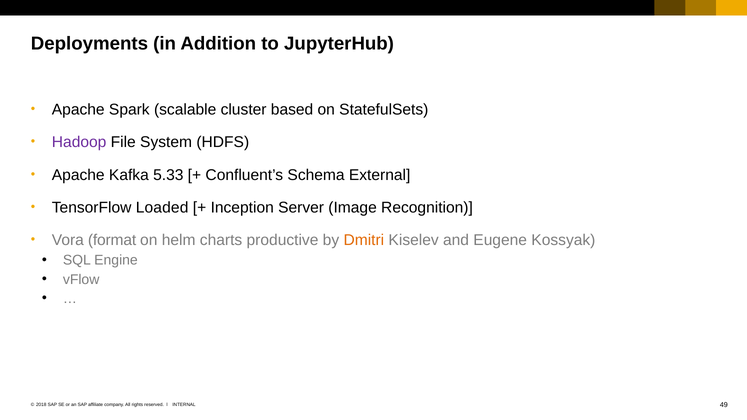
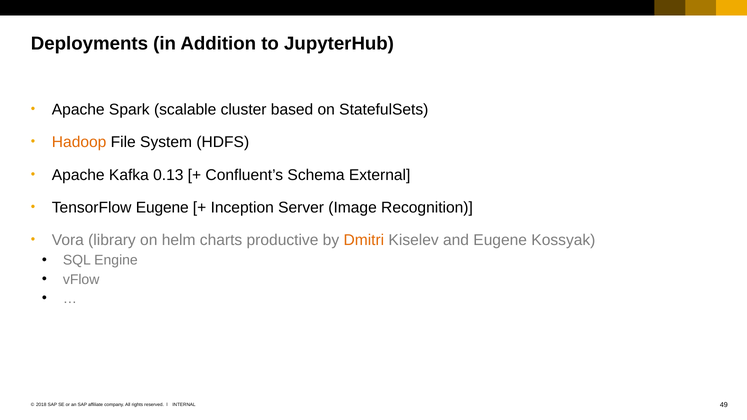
Hadoop colour: purple -> orange
5.33: 5.33 -> 0.13
TensorFlow Loaded: Loaded -> Eugene
format: format -> library
